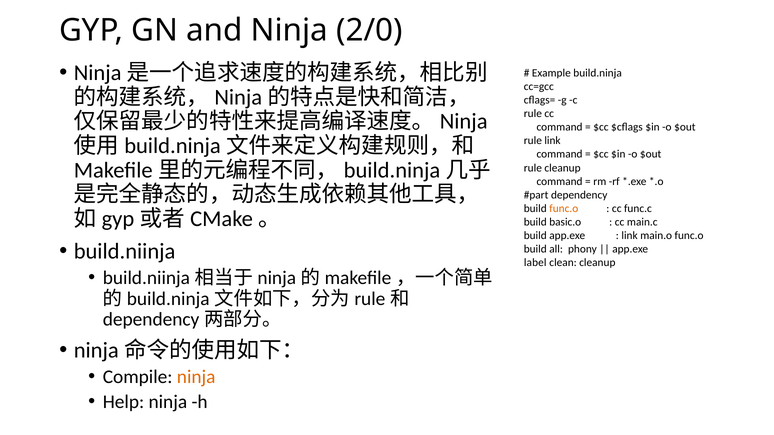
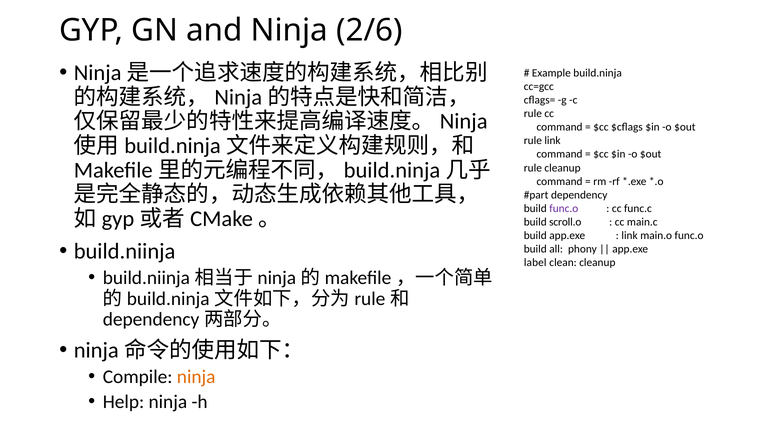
2/0: 2/0 -> 2/6
func.o at (564, 209) colour: orange -> purple
basic.o: basic.o -> scroll.o
